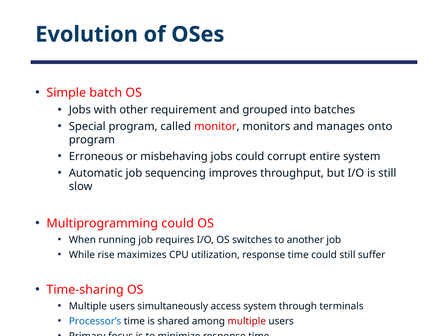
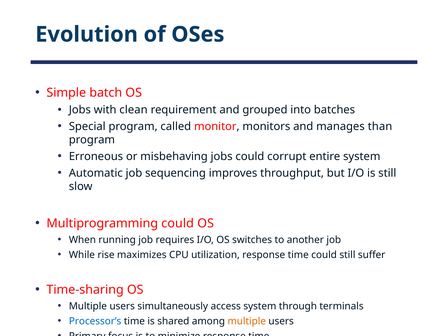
other: other -> clean
onto: onto -> than
multiple at (247, 321) colour: red -> orange
